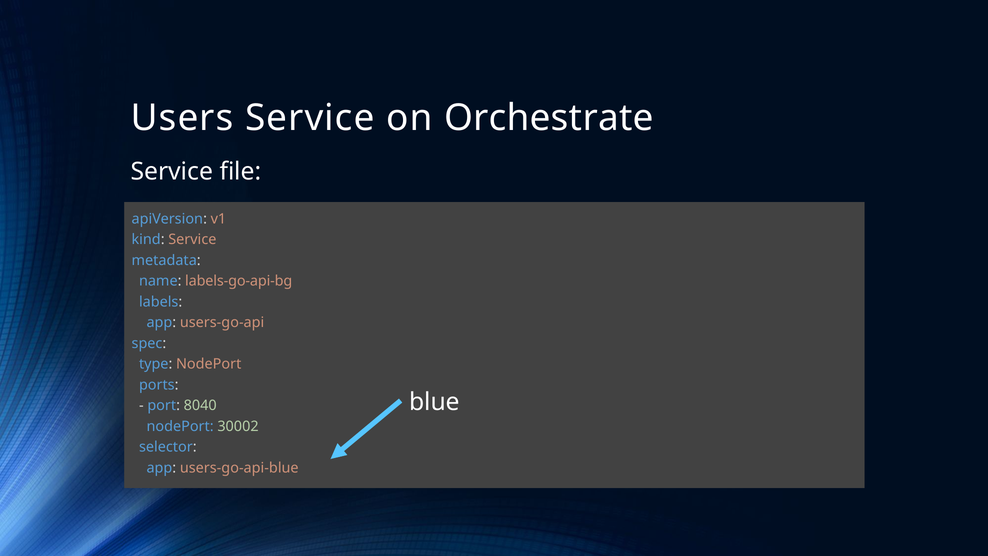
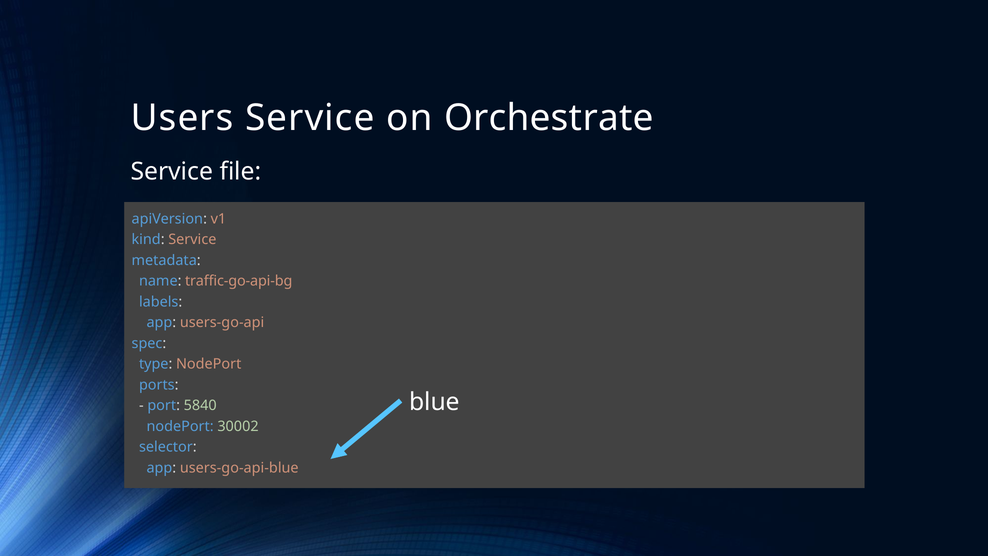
labels-go-api-bg: labels-go-api-bg -> traffic-go-api-bg
8040: 8040 -> 5840
